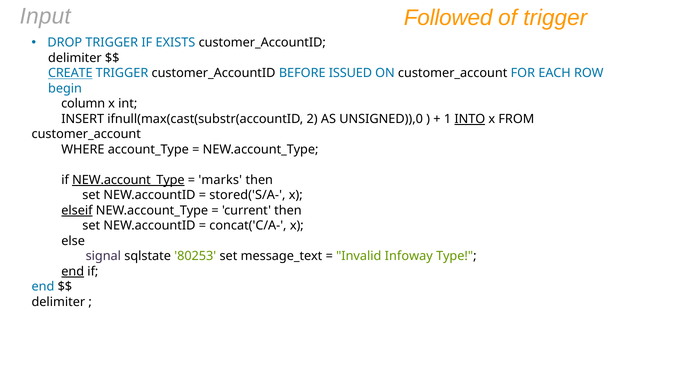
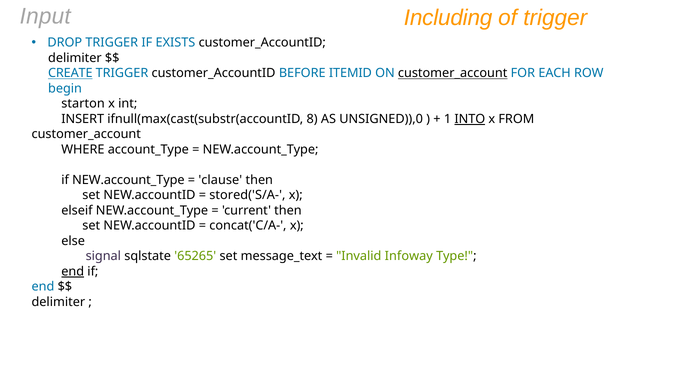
Followed: Followed -> Including
ISSUED: ISSUED -> ITEMID
customer_account at (453, 73) underline: none -> present
column: column -> starton
2: 2 -> 8
NEW.account_Type at (128, 180) underline: present -> none
marks: marks -> clause
elseif underline: present -> none
80253: 80253 -> 65265
